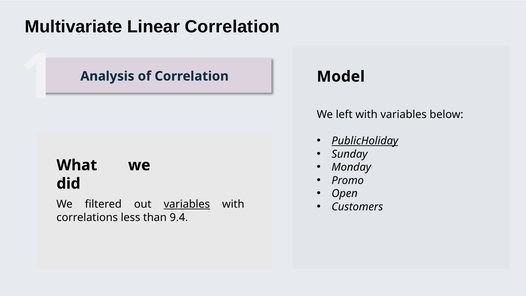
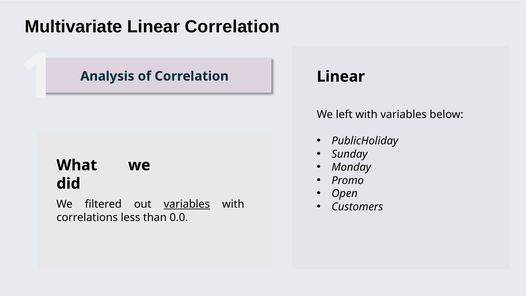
Model at (341, 77): Model -> Linear
PublicHoliday underline: present -> none
9.4: 9.4 -> 0.0
